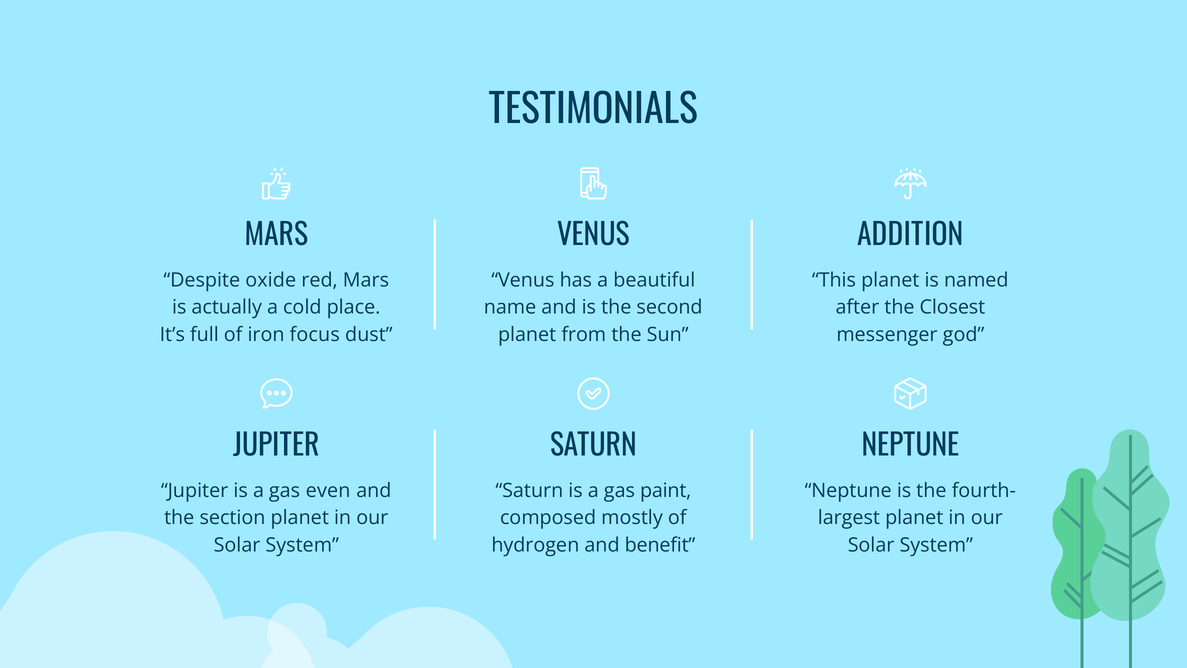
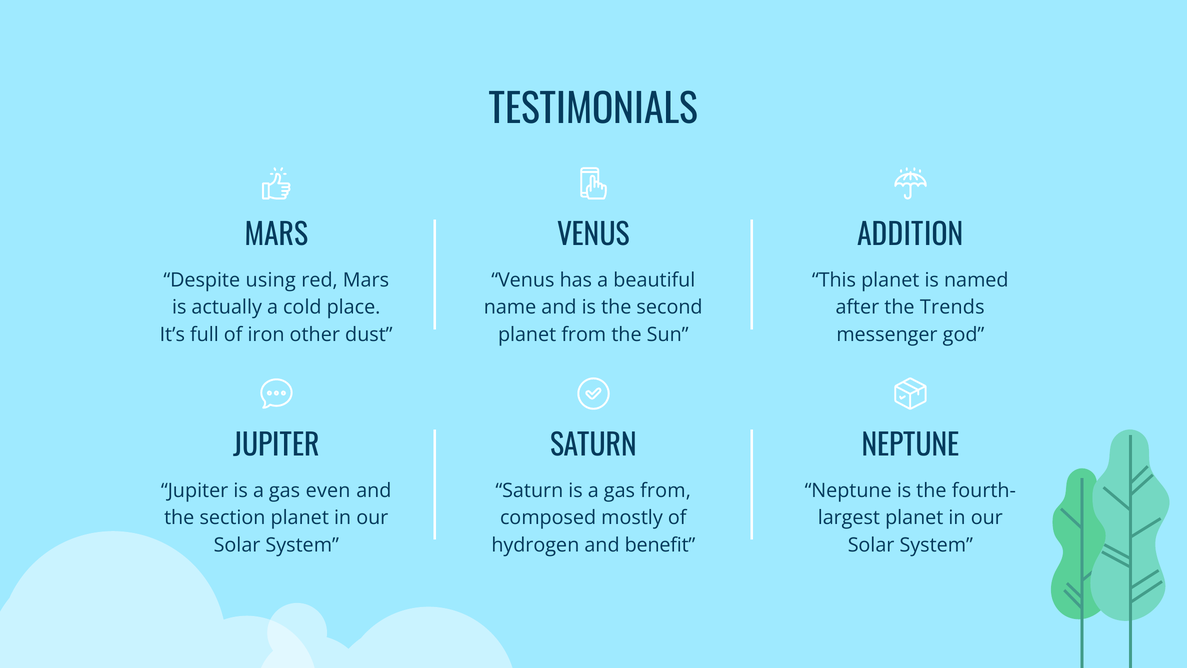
oxide: oxide -> using
Closest: Closest -> Trends
focus: focus -> other
gas paint: paint -> from
